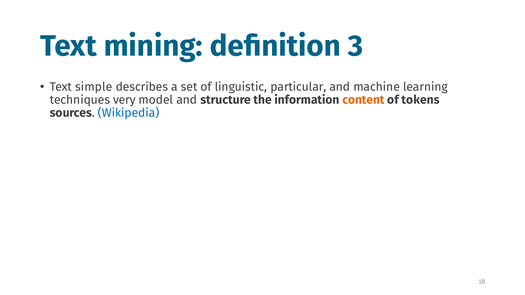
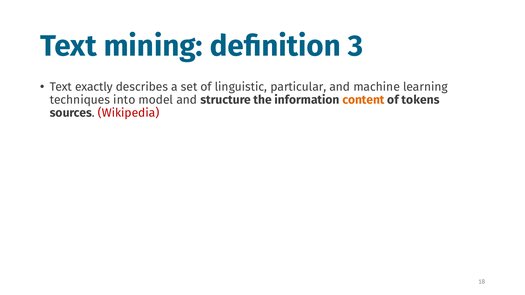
simple: simple -> exactly
very: very -> into
Wikipedia colour: blue -> red
